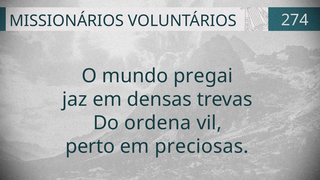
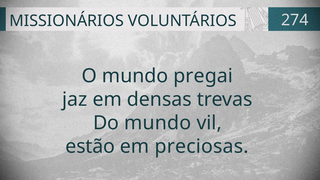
Do ordena: ordena -> mundo
perto: perto -> estão
